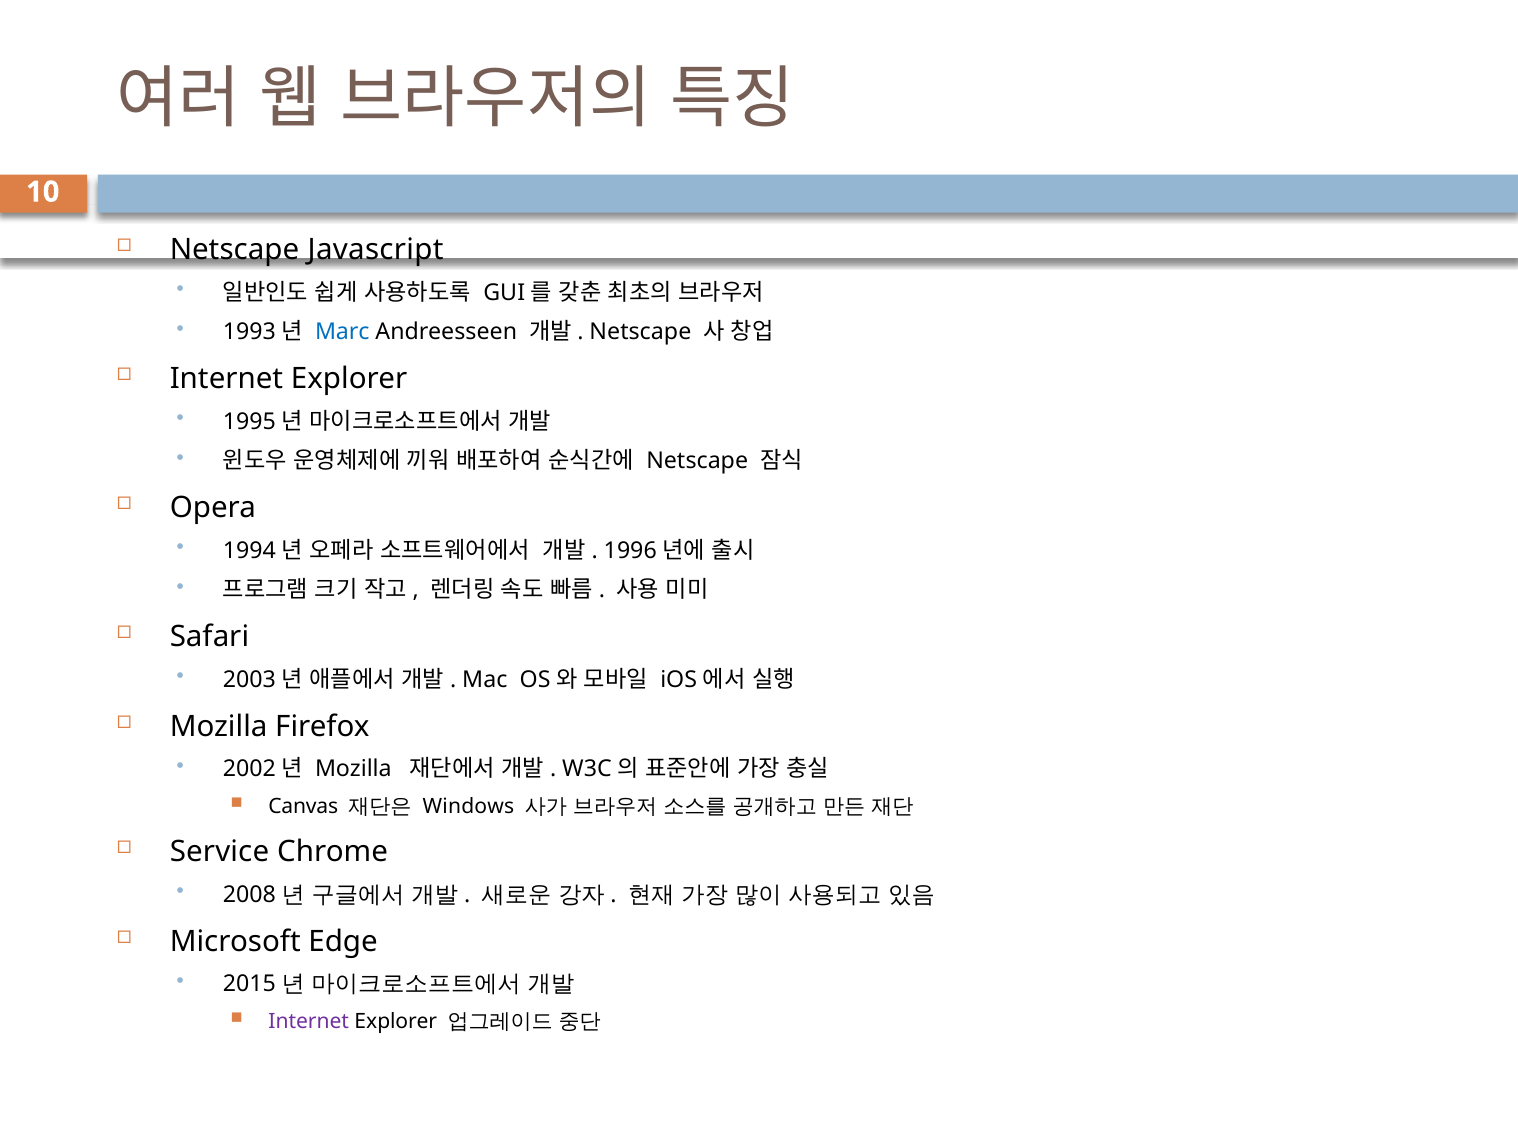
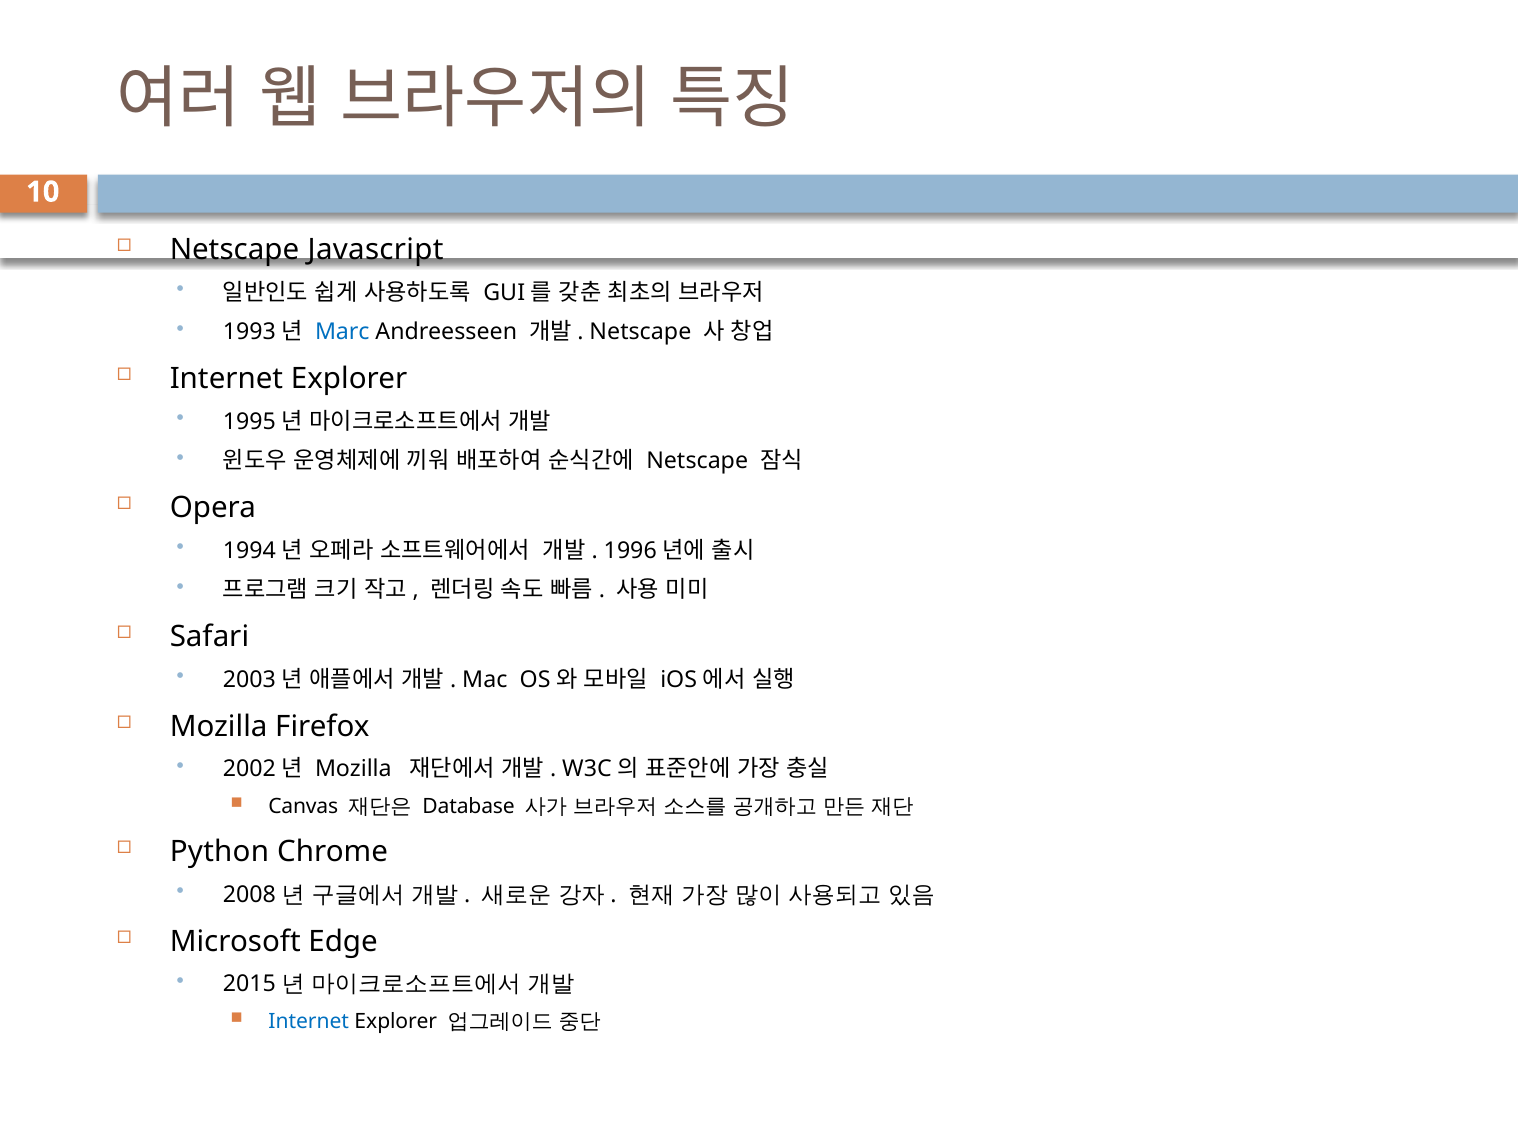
Windows: Windows -> Database
Service: Service -> Python
Internet at (309, 1022) colour: purple -> blue
